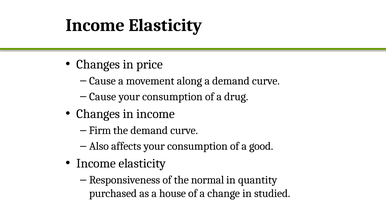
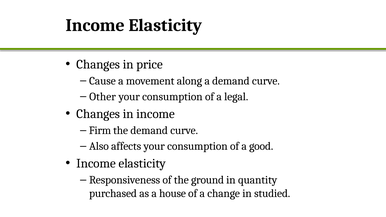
Cause at (103, 97): Cause -> Other
drug: drug -> legal
normal: normal -> ground
